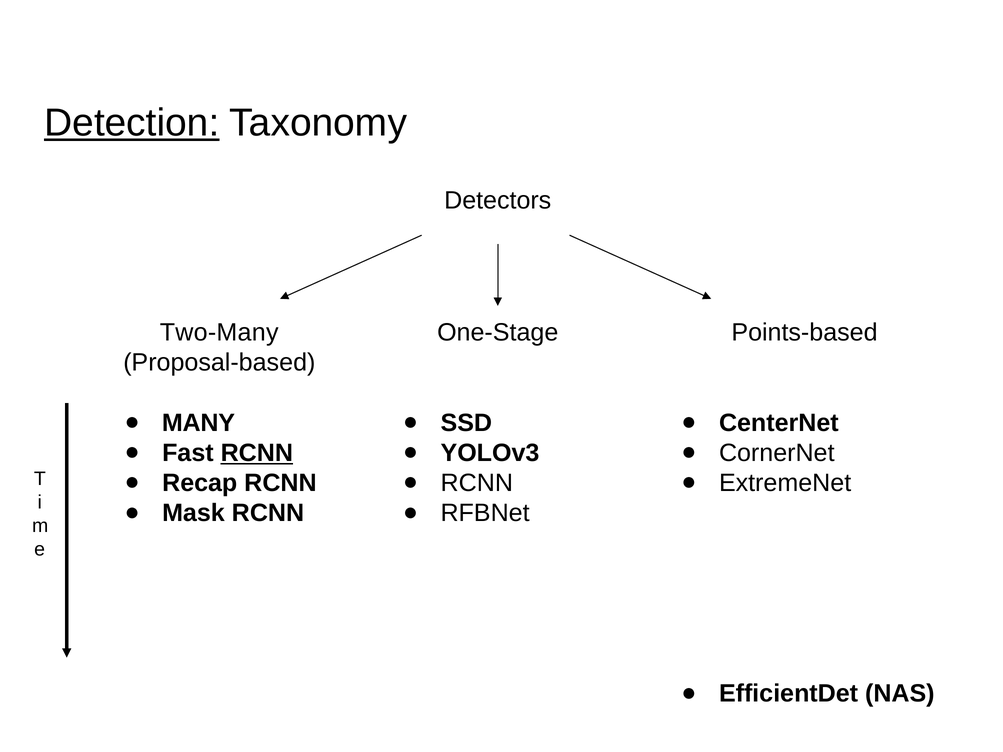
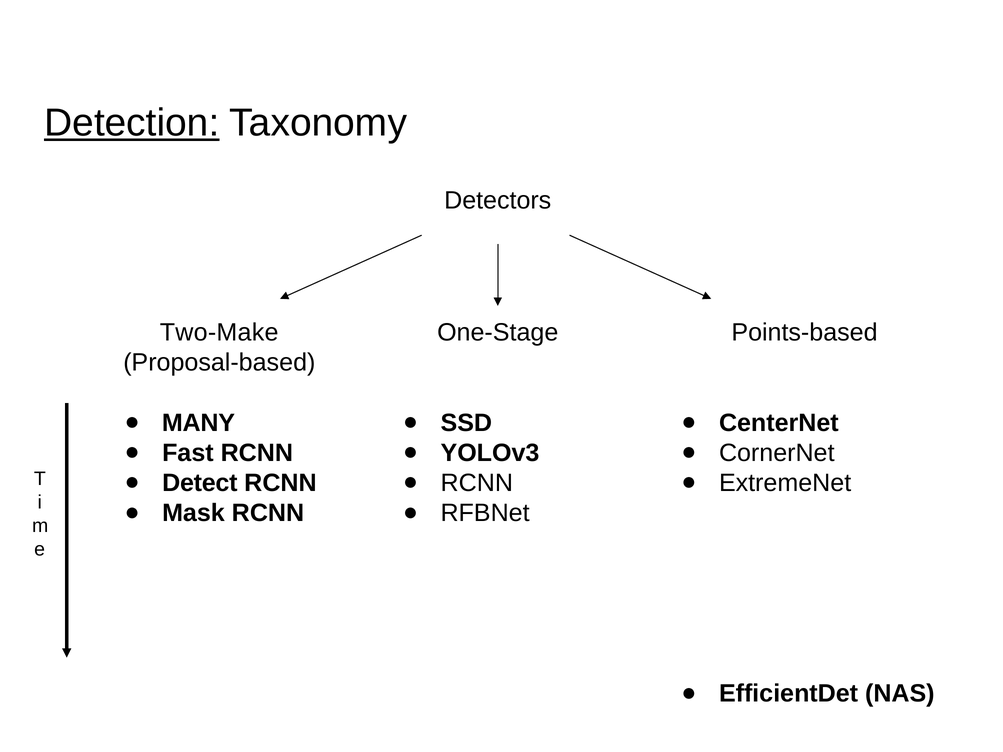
Two-Many: Two-Many -> Two-Make
RCNN at (257, 453) underline: present -> none
Recap: Recap -> Detect
